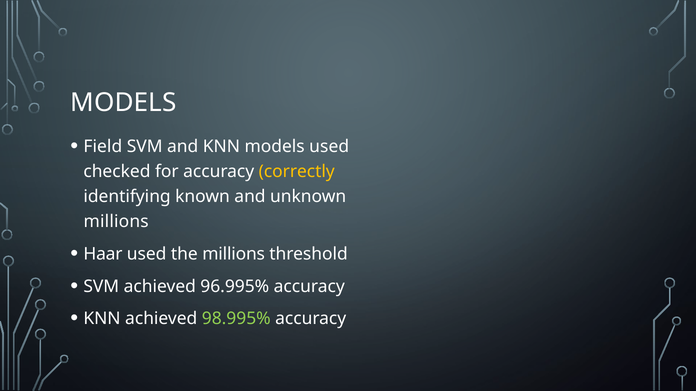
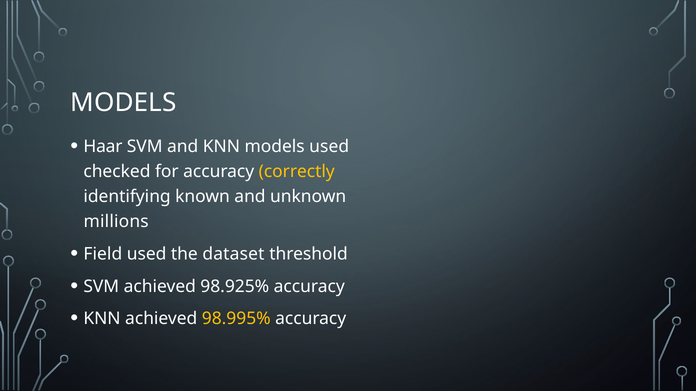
Field: Field -> Haar
Haar: Haar -> Field
the millions: millions -> dataset
96.995%: 96.995% -> 98.925%
98.995% colour: light green -> yellow
